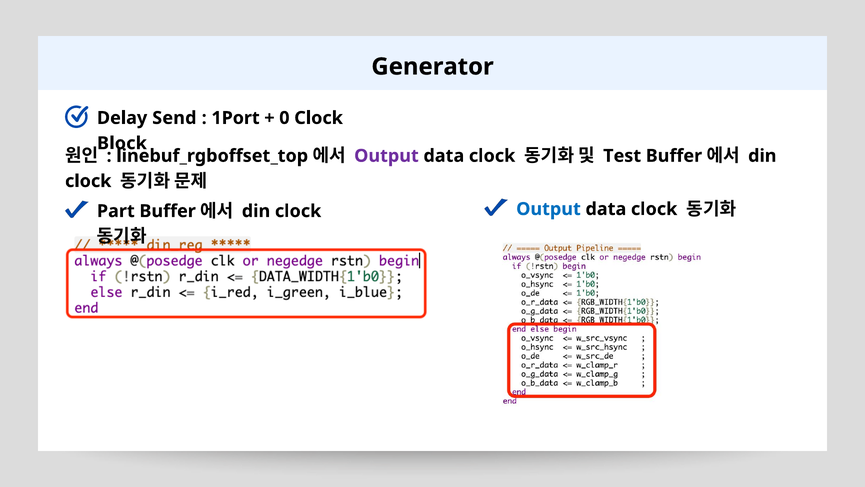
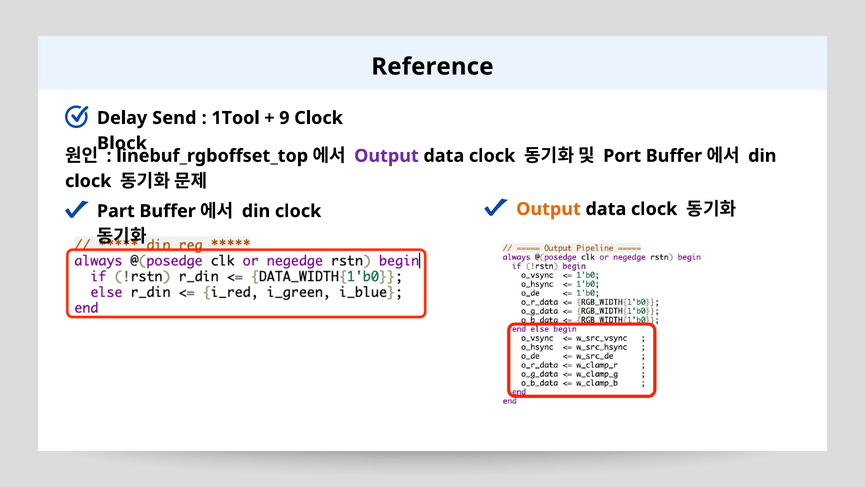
Generator: Generator -> Reference
1Port: 1Port -> 1Tool
0: 0 -> 9
Test: Test -> Port
Output at (548, 209) colour: blue -> orange
